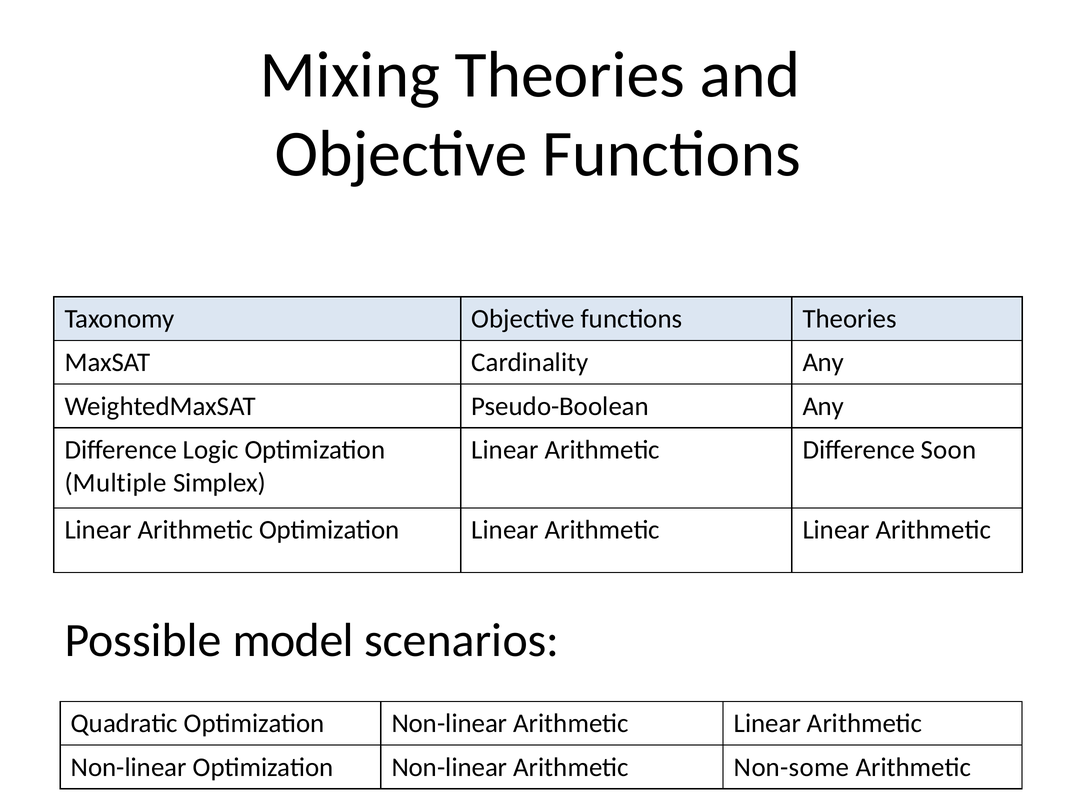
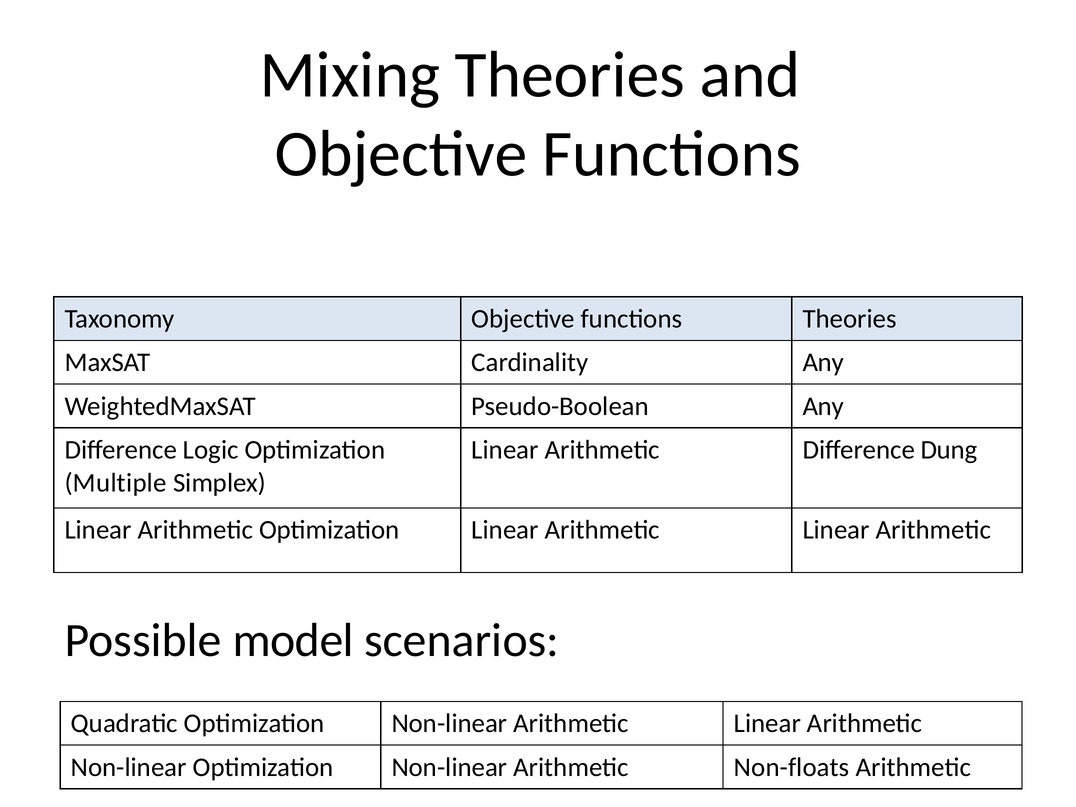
Soon: Soon -> Dung
Non-some: Non-some -> Non-floats
